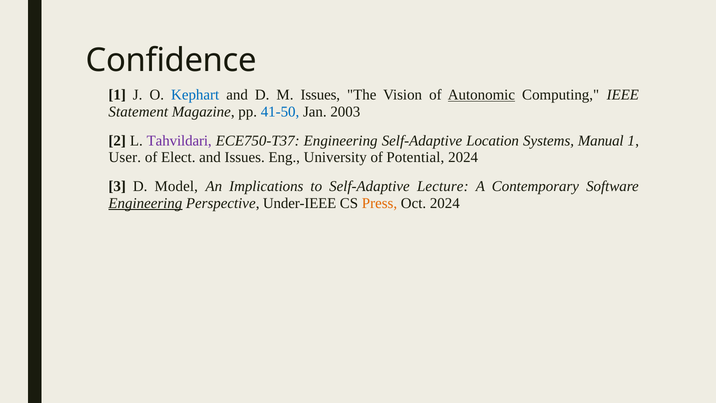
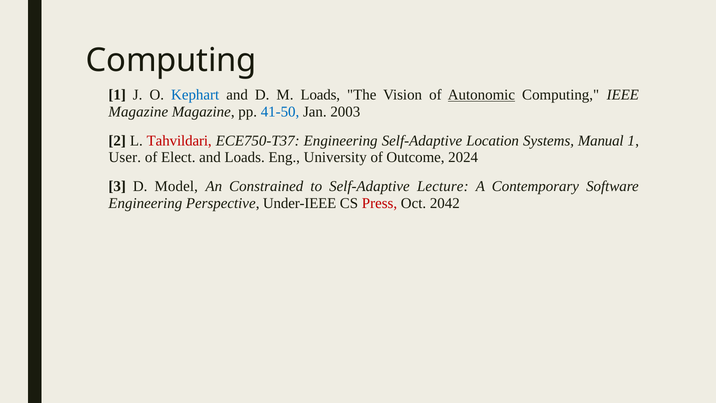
Confidence at (171, 60): Confidence -> Computing
M Issues: Issues -> Loads
Statement at (138, 112): Statement -> Magazine
Tahvildari colour: purple -> red
and Issues: Issues -> Loads
Potential: Potential -> Outcome
Implications: Implications -> Constrained
Engineering at (145, 203) underline: present -> none
Press colour: orange -> red
Oct 2024: 2024 -> 2042
